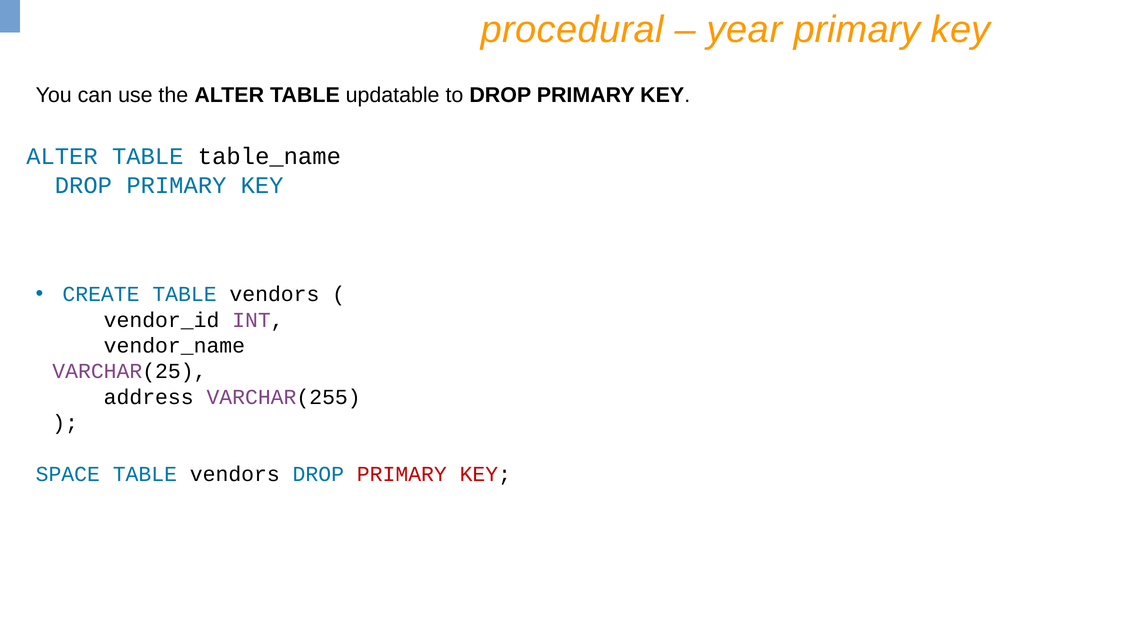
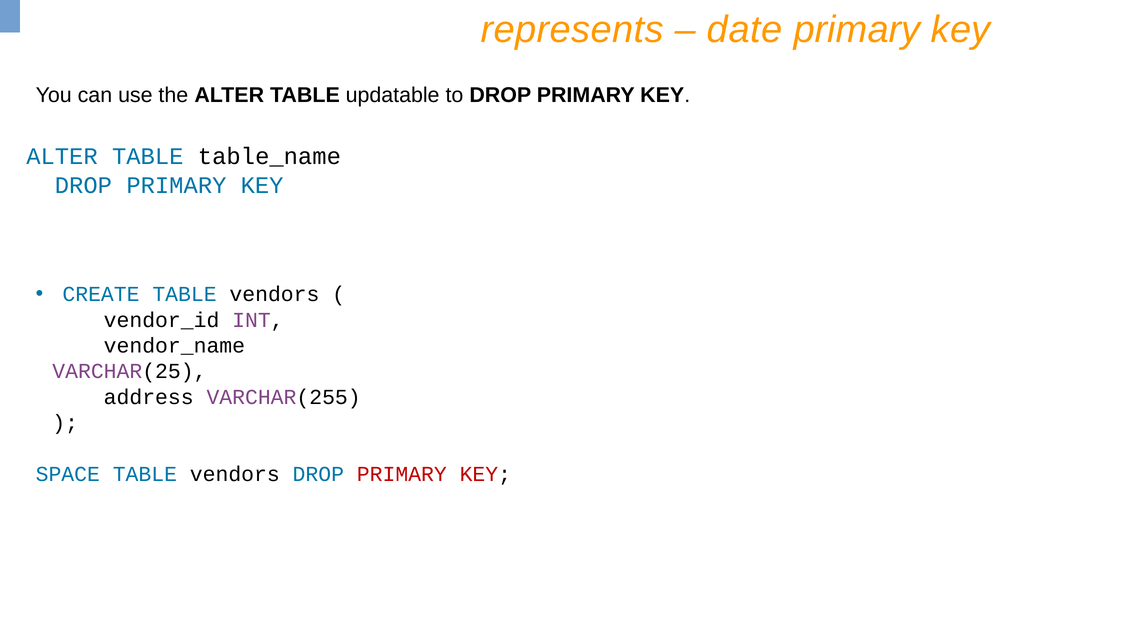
procedural: procedural -> represents
year: year -> date
